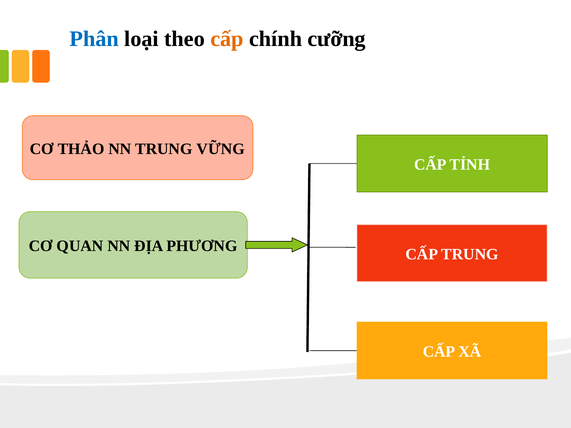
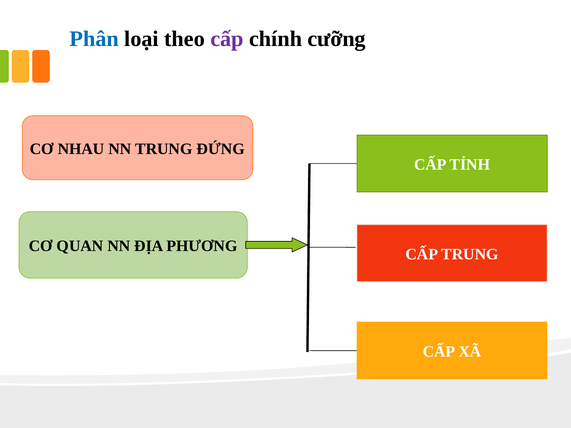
cấp at (227, 39) colour: orange -> purple
THẢO: THẢO -> NHAU
VỮNG: VỮNG -> ĐỨNG
